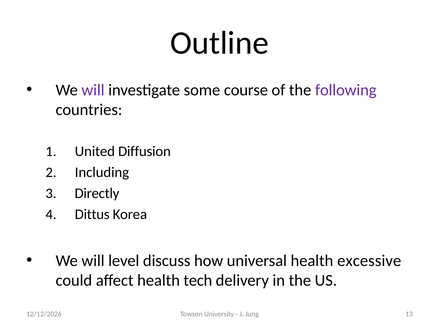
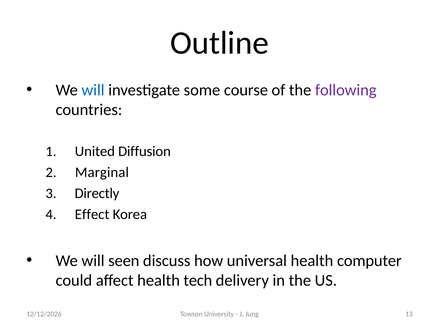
will at (93, 90) colour: purple -> blue
Including: Including -> Marginal
Dittus: Dittus -> Effect
level: level -> seen
excessive: excessive -> computer
